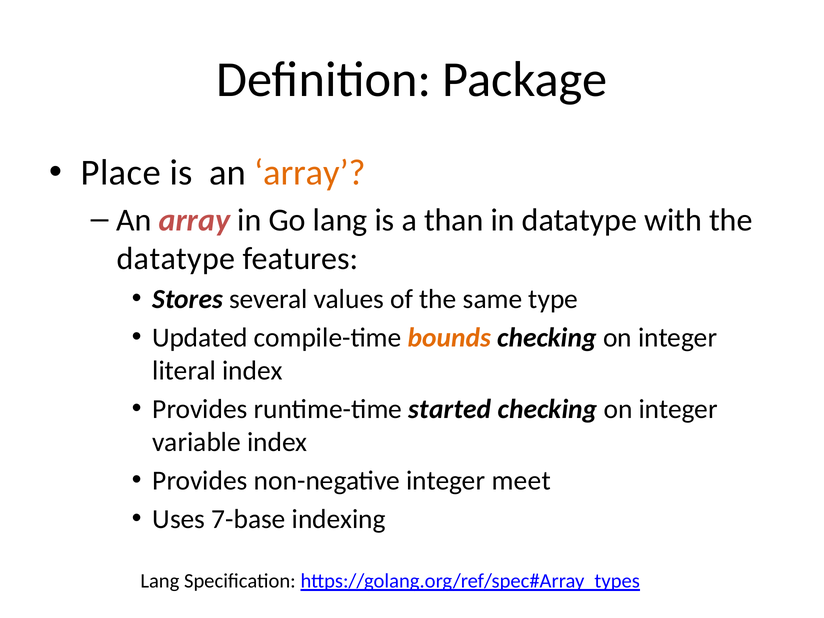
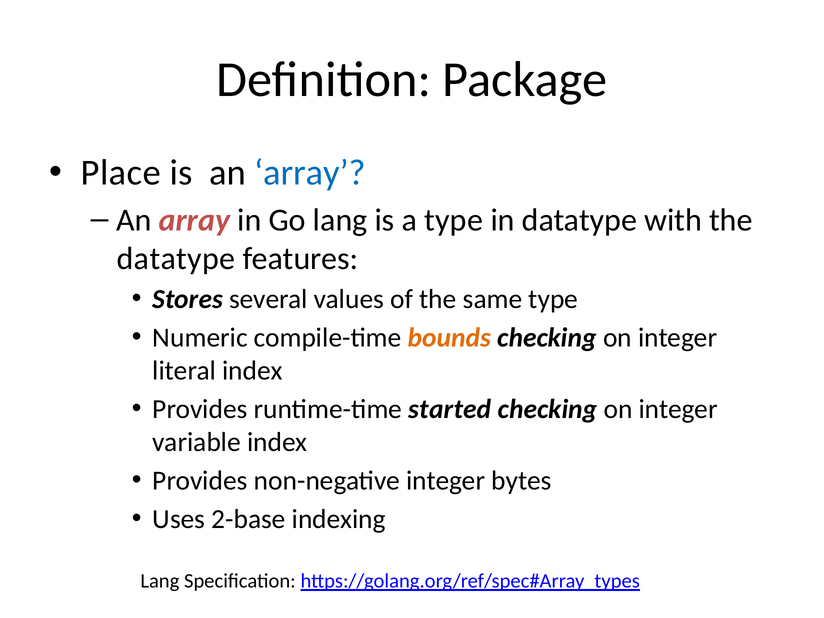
array at (310, 173) colour: orange -> blue
a than: than -> type
Updated: Updated -> Numeric
meet: meet -> bytes
7-base: 7-base -> 2-base
